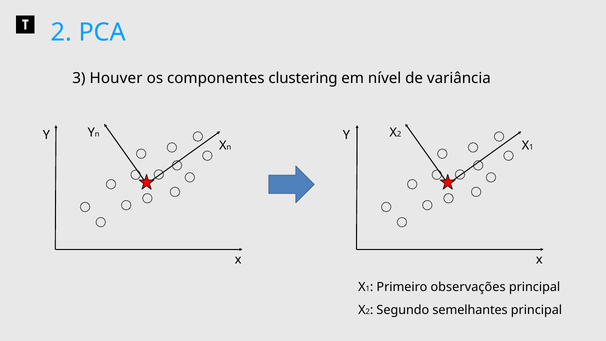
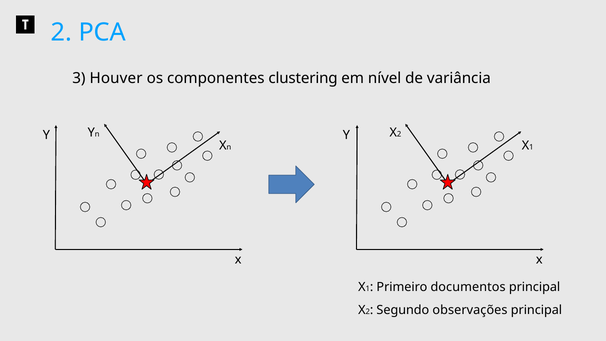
observações: observações -> documentos
semelhantes: semelhantes -> observações
